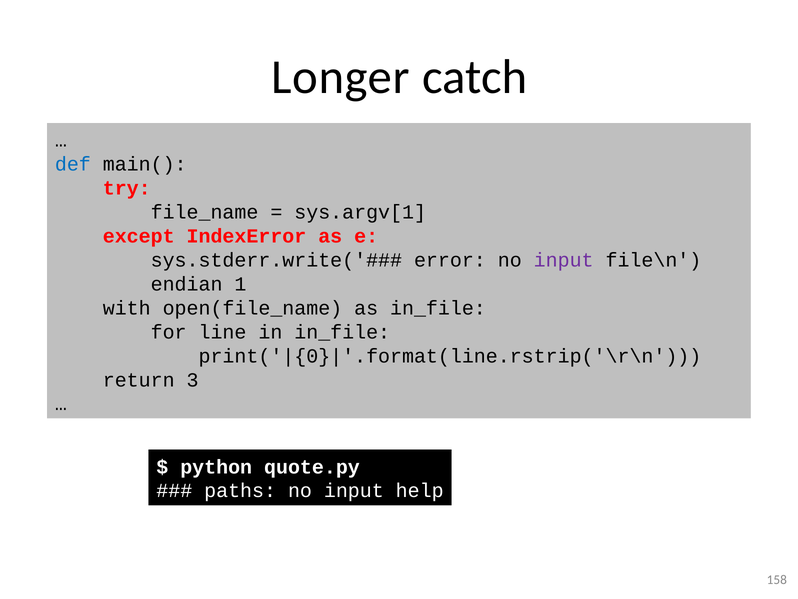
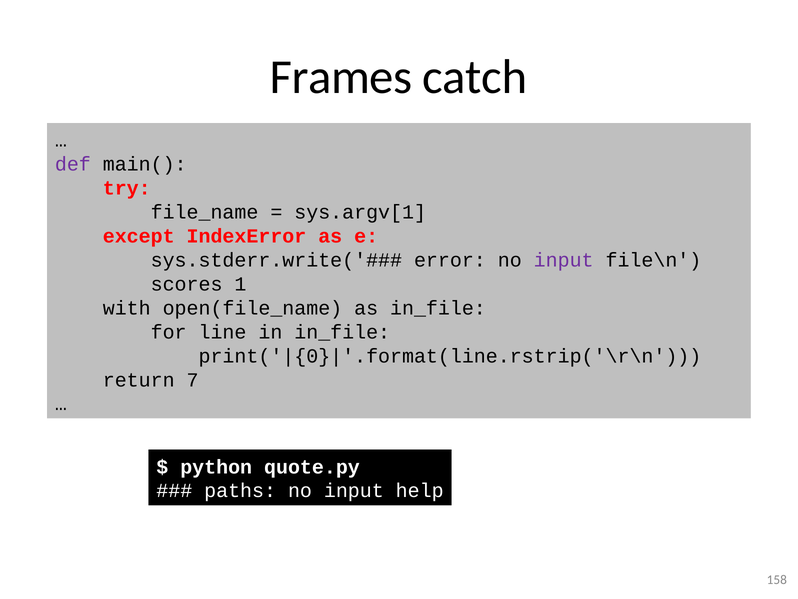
Longer: Longer -> Frames
def colour: blue -> purple
endian: endian -> scores
3: 3 -> 7
